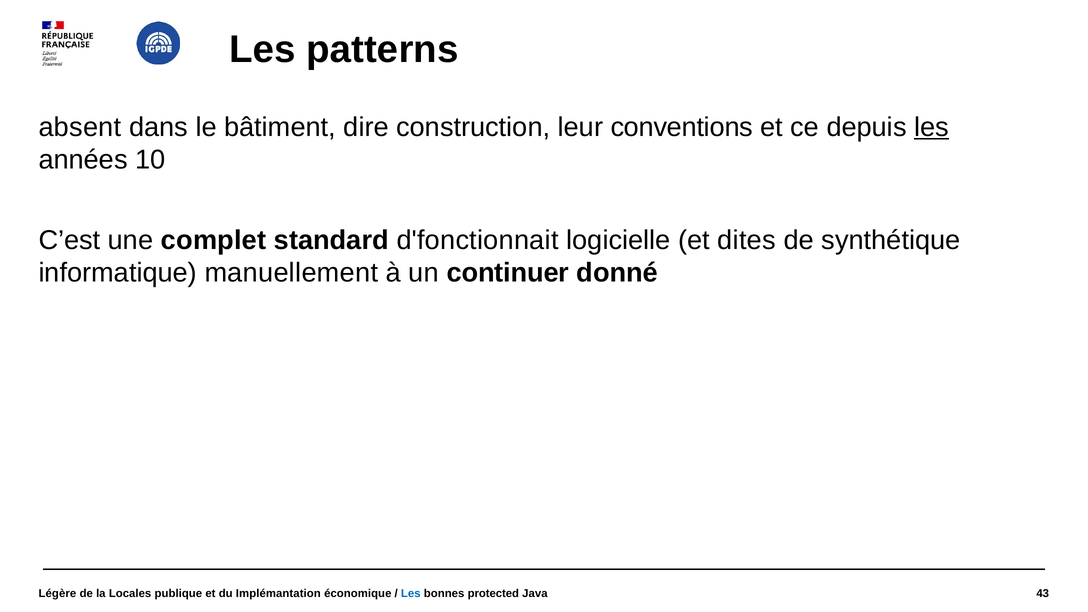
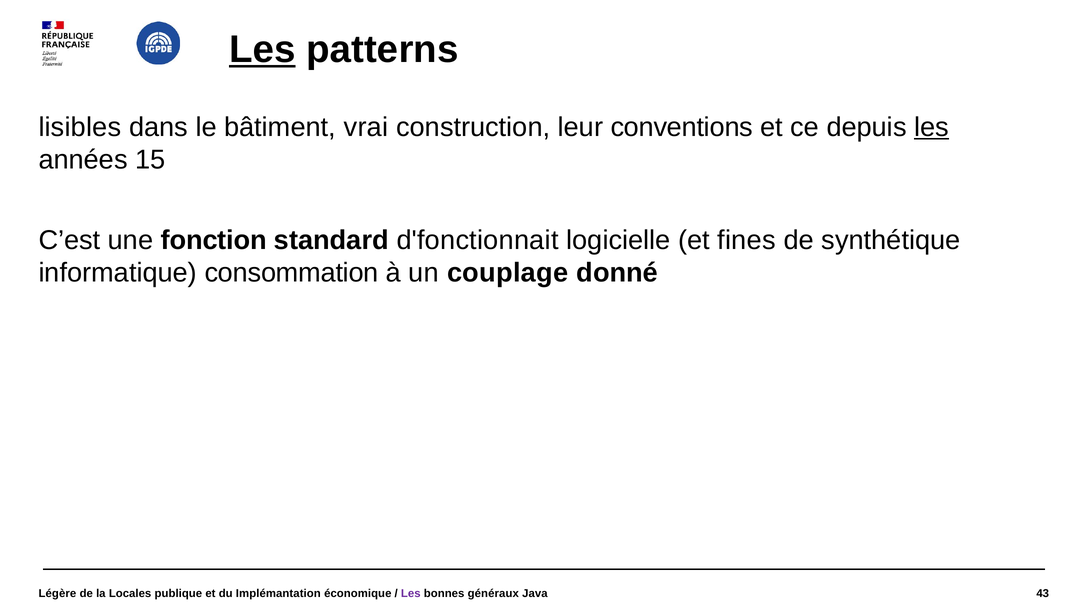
Les at (262, 50) underline: none -> present
absent: absent -> lisibles
dire: dire -> vrai
10: 10 -> 15
complet: complet -> fonction
dites: dites -> fines
manuellement: manuellement -> consommation
continuer: continuer -> couplage
Les at (411, 594) colour: blue -> purple
protected: protected -> généraux
